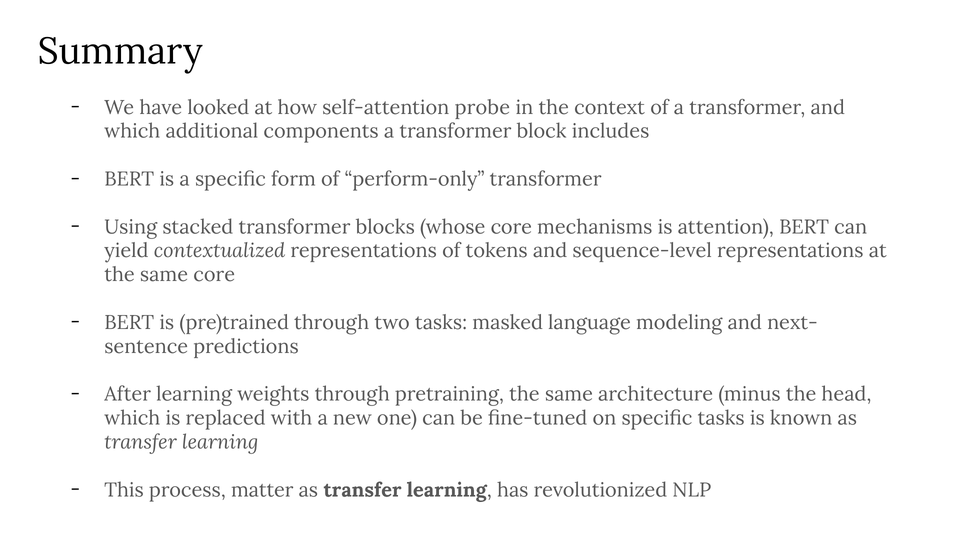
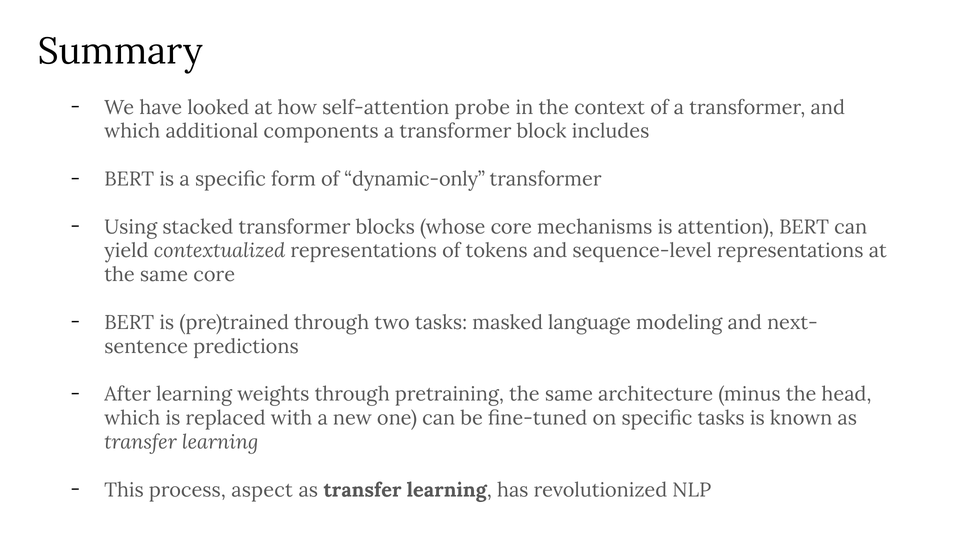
perform-only: perform-only -> dynamic-only
matter: matter -> aspect
